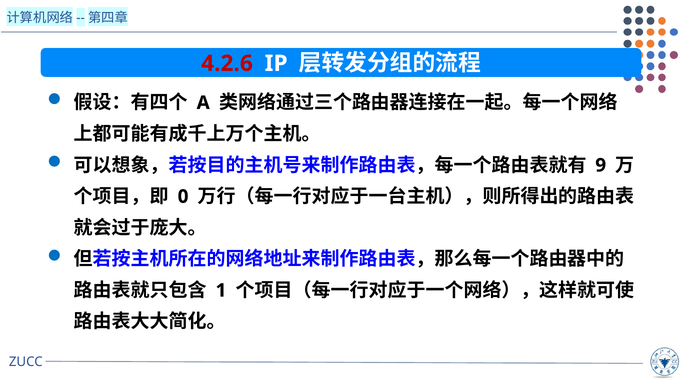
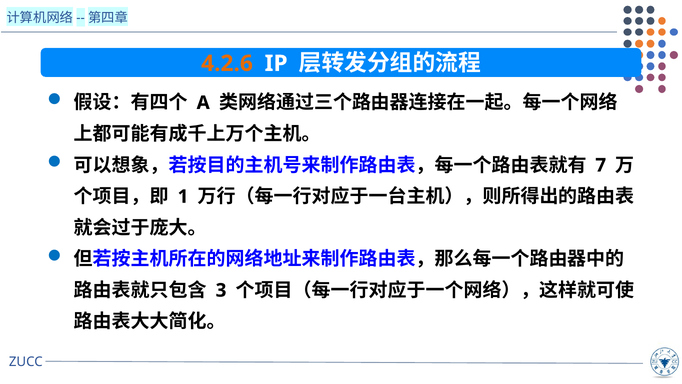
4.2.6 colour: red -> orange
9: 9 -> 7
0: 0 -> 1
1: 1 -> 3
